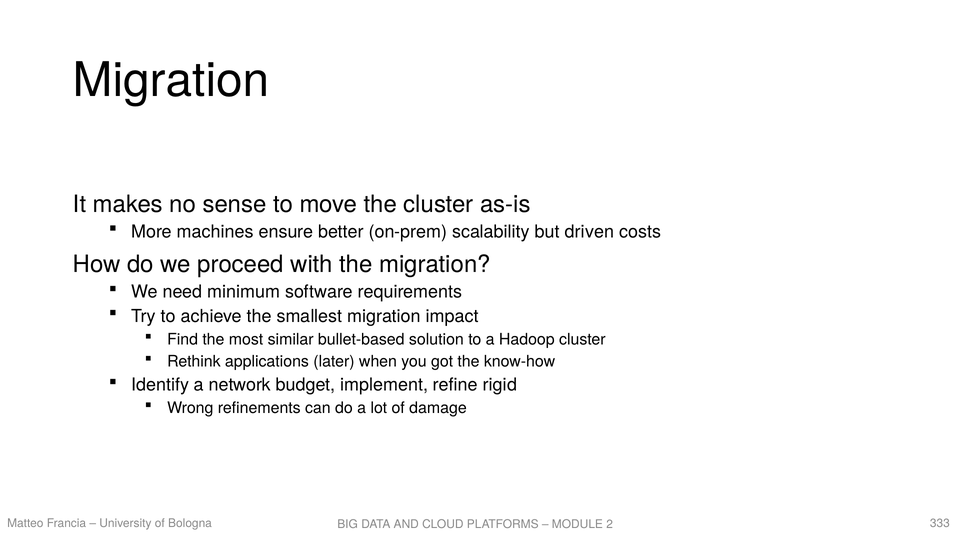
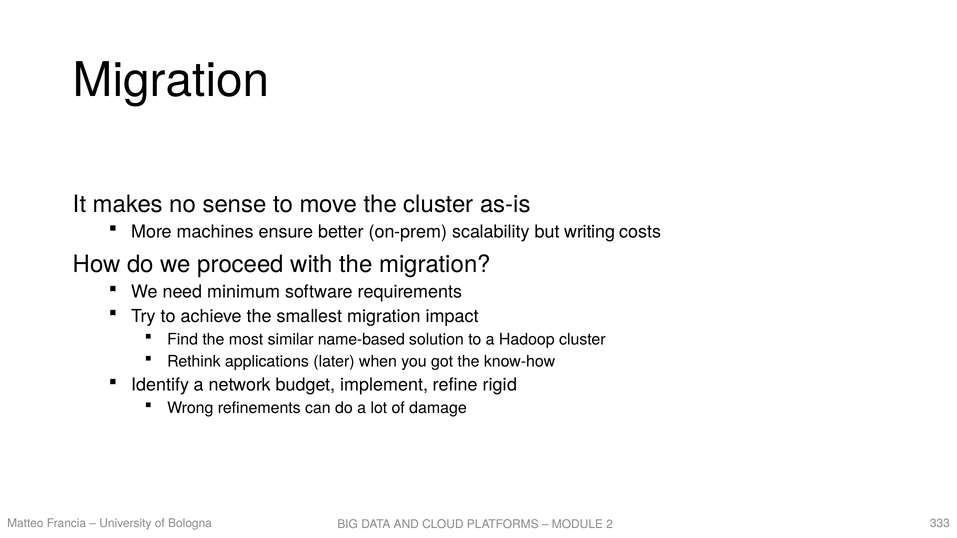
driven: driven -> writing
bullet-based: bullet-based -> name-based
